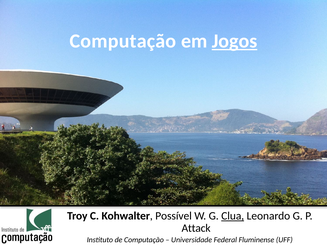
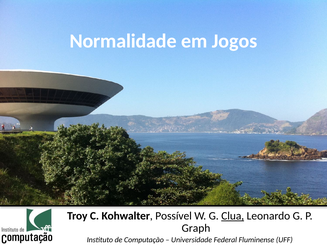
Computação at (123, 41): Computação -> Normalidade
Jogos underline: present -> none
Attack: Attack -> Graph
